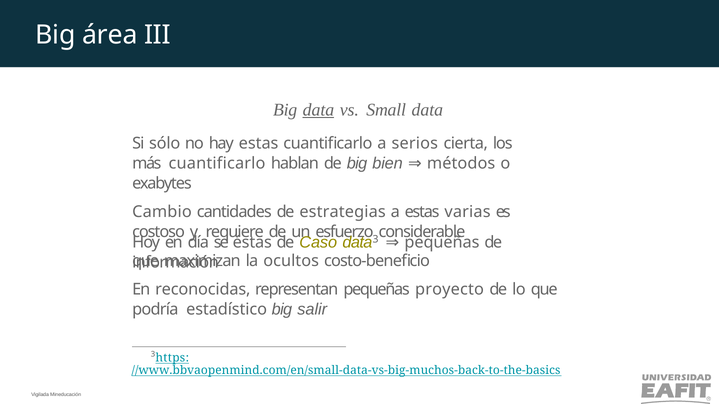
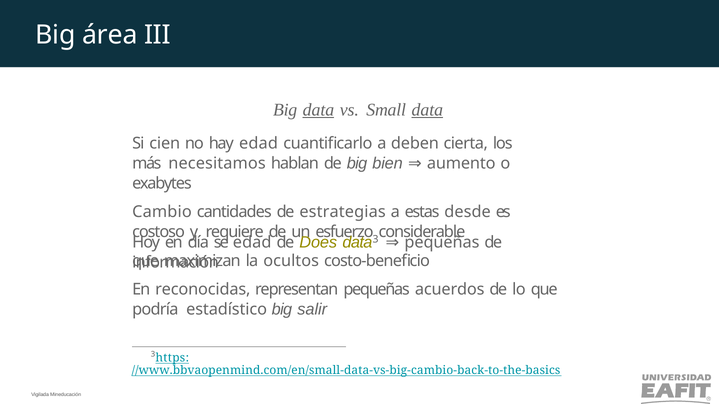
data at (427, 110) underline: none -> present
sólo: sólo -> cien
hay estas: estas -> edad
serios: serios -> deben
más cuantificarlo: cuantificarlo -> necesitamos
métodos: métodos -> aumento
varias: varias -> desde
éstas at (252, 243): éstas -> edad
Caso: Caso -> Does
proyecto: proyecto -> acuerdos
//www.bbvaopenmind.com/en/small-data-vs-big-muchos-back-to-the-basics: //www.bbvaopenmind.com/en/small-data-vs-big-muchos-back-to-the-basics -> //www.bbvaopenmind.com/en/small-data-vs-big-cambio-back-to-the-basics
